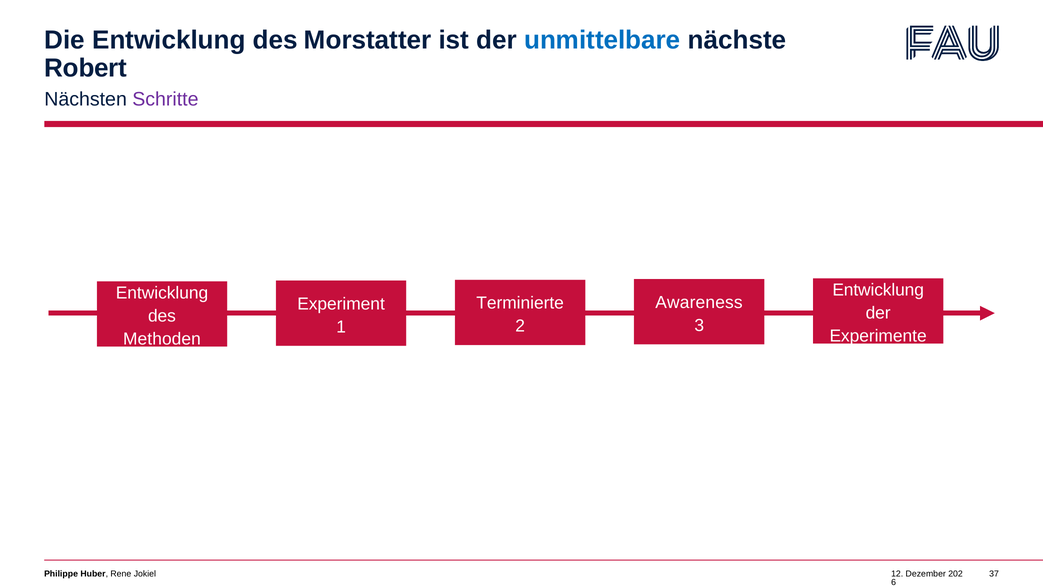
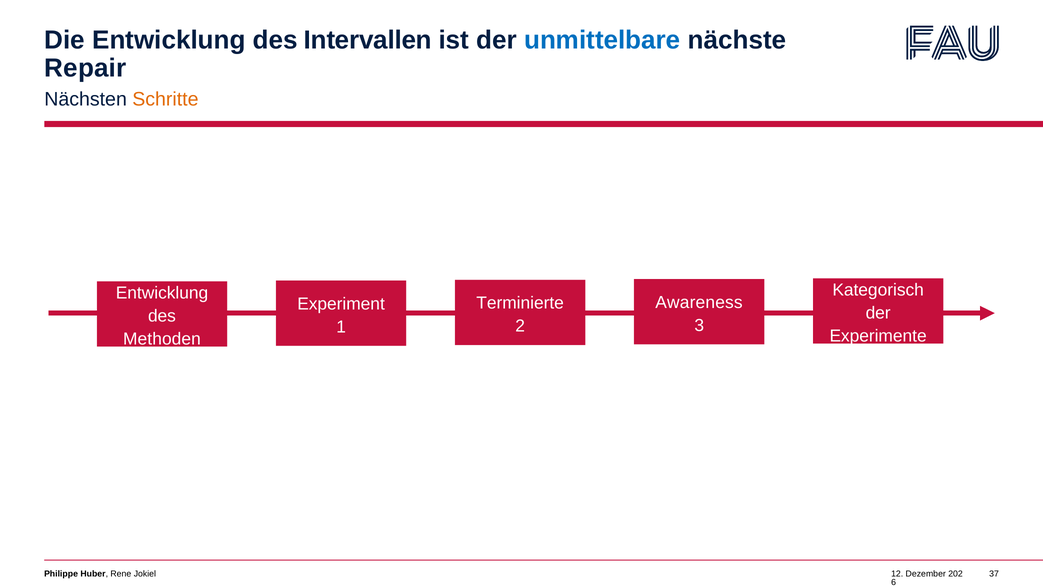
Morstatter: Morstatter -> Intervallen
Robert: Robert -> Repair
Schritte colour: purple -> orange
Entwicklung at (878, 290): Entwicklung -> Kategorisch
